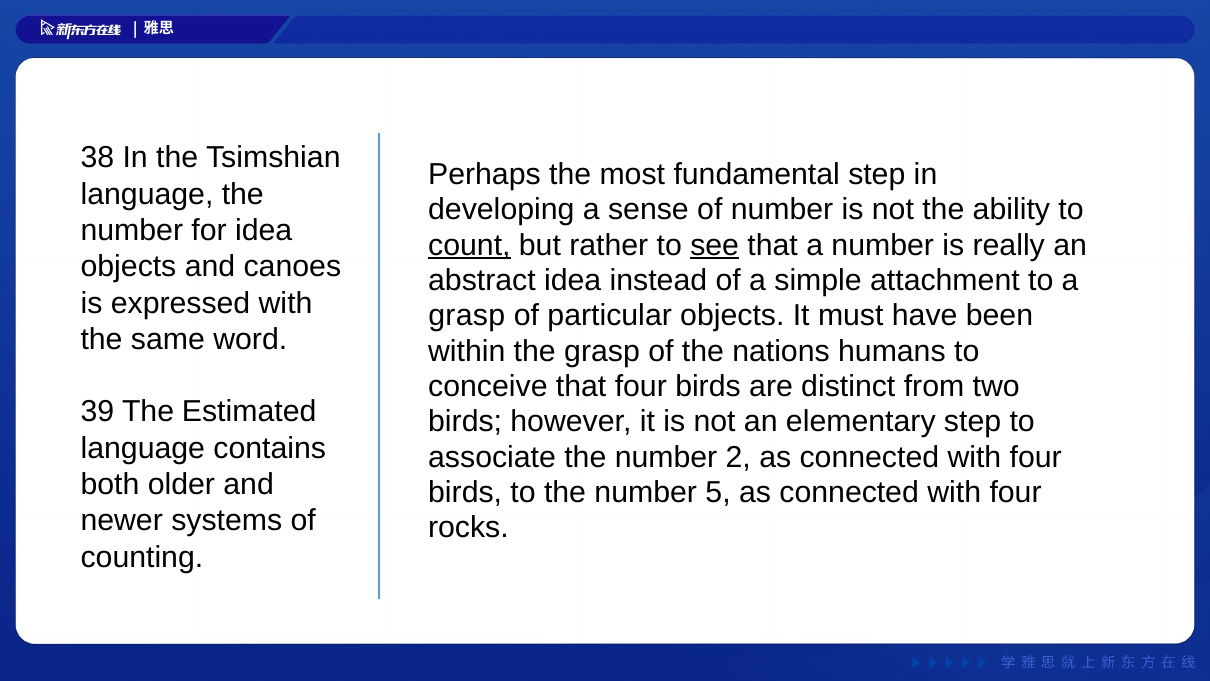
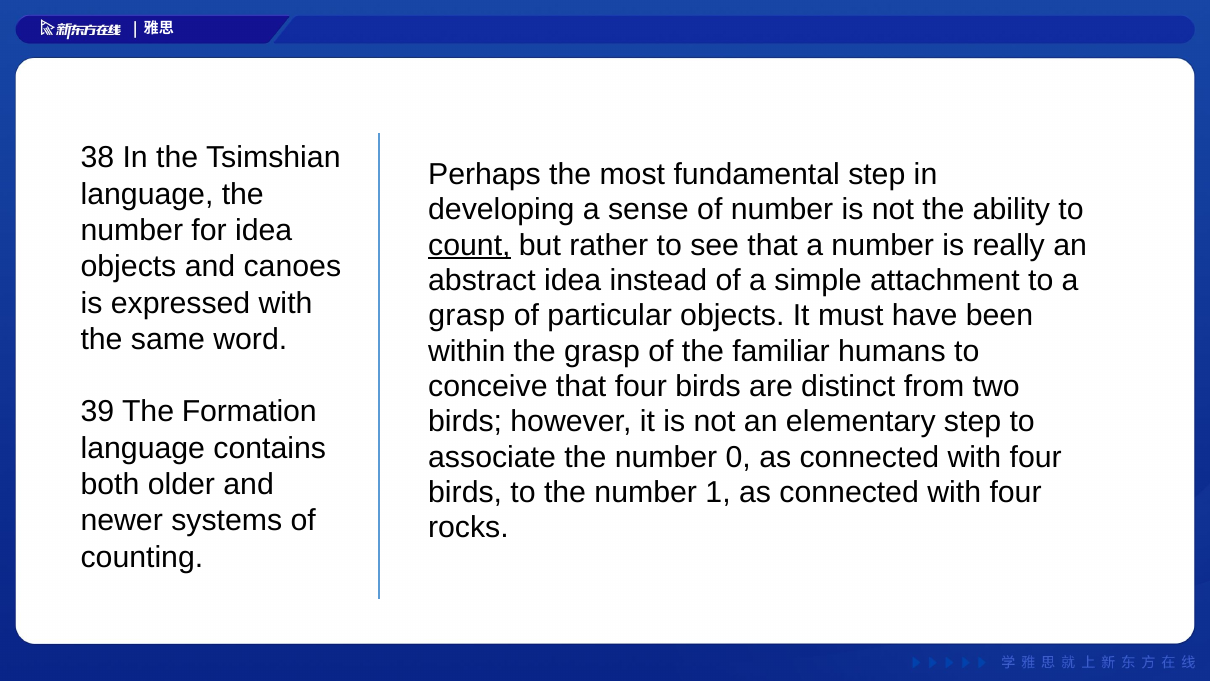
see underline: present -> none
nations: nations -> familiar
Estimated: Estimated -> Formation
2: 2 -> 0
5: 5 -> 1
